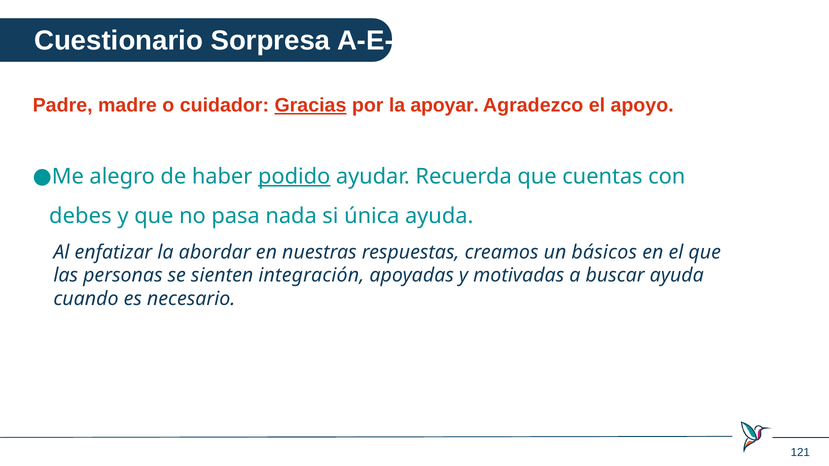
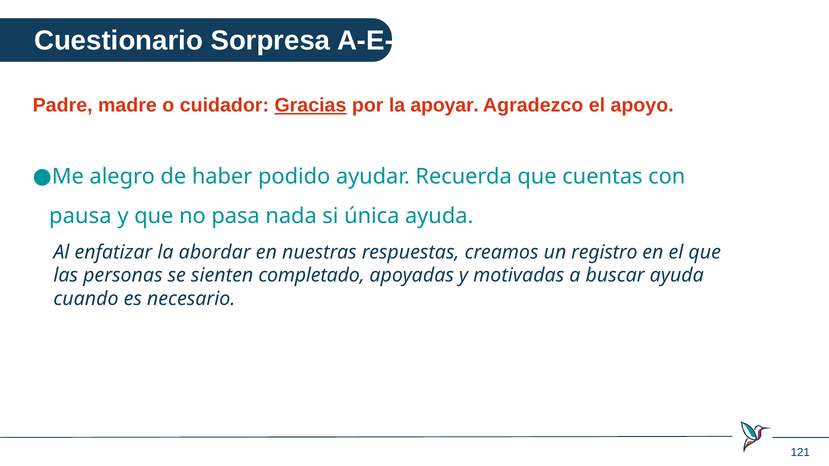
podido underline: present -> none
debes: debes -> pausa
básicos: básicos -> registro
integración: integración -> completado
